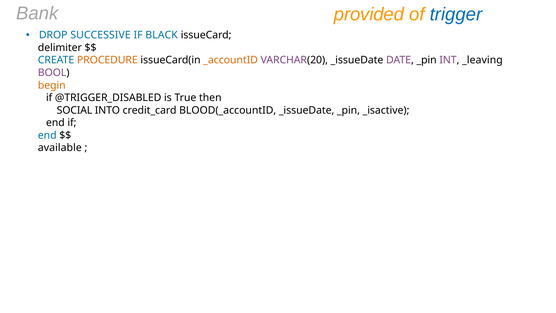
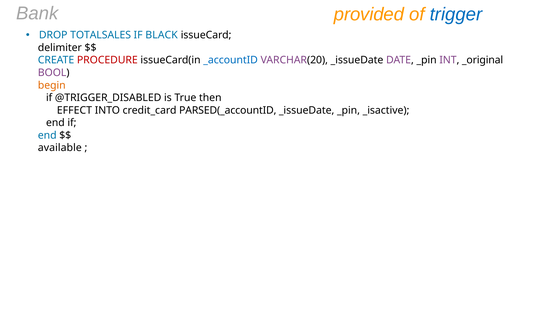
SUCCESSIVE: SUCCESSIVE -> TOTALSALES
PROCEDURE colour: orange -> red
_accountID colour: orange -> blue
_leaving: _leaving -> _original
SOCIAL: SOCIAL -> EFFECT
BLOOD(_accountID: BLOOD(_accountID -> PARSED(_accountID
